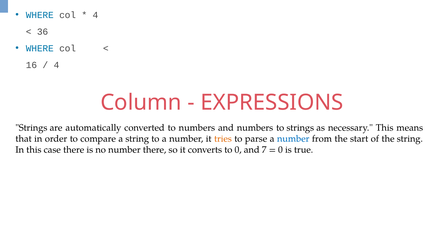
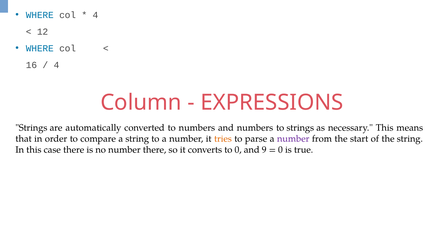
36: 36 -> 12
number at (293, 139) colour: blue -> purple
7: 7 -> 9
